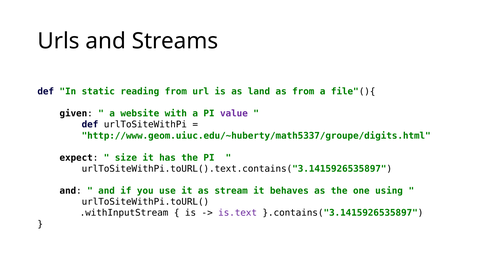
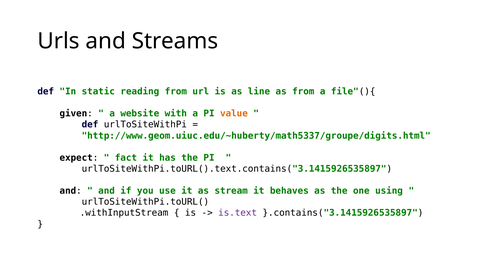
land: land -> line
value colour: purple -> orange
size: size -> fact
